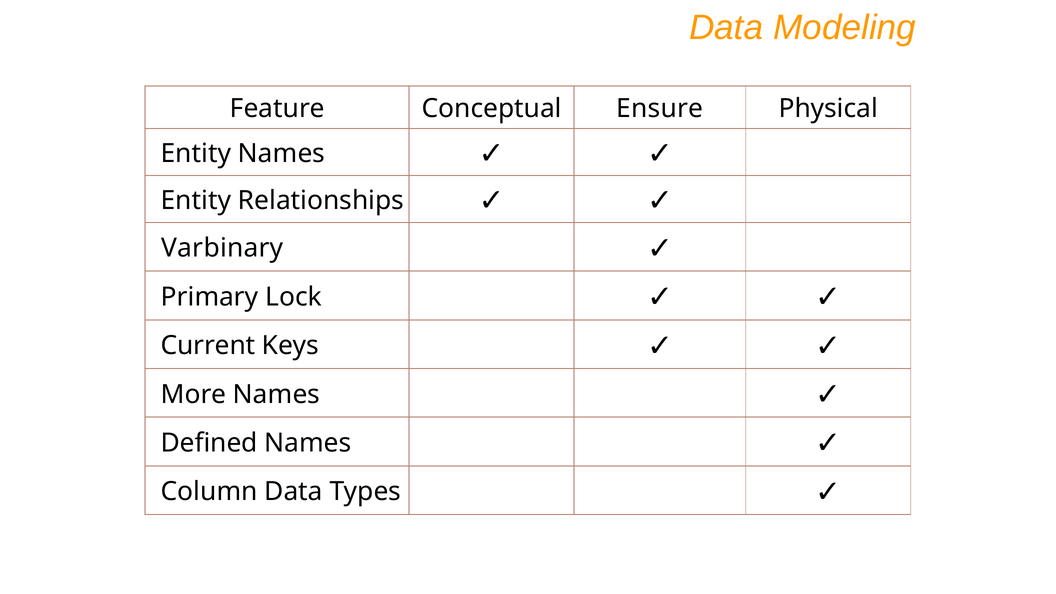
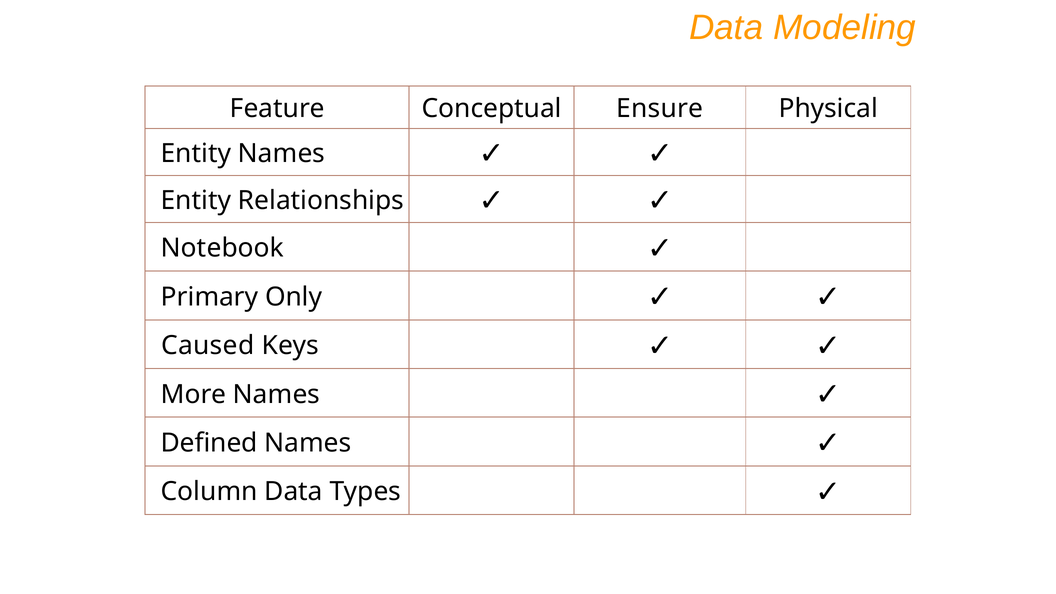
Varbinary: Varbinary -> Notebook
Lock: Lock -> Only
Current: Current -> Caused
